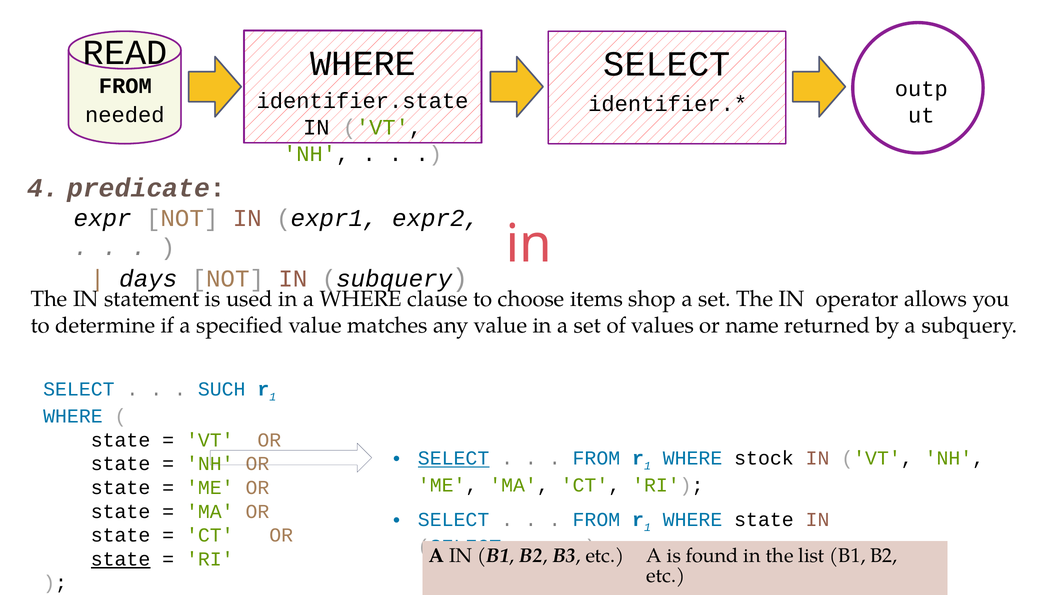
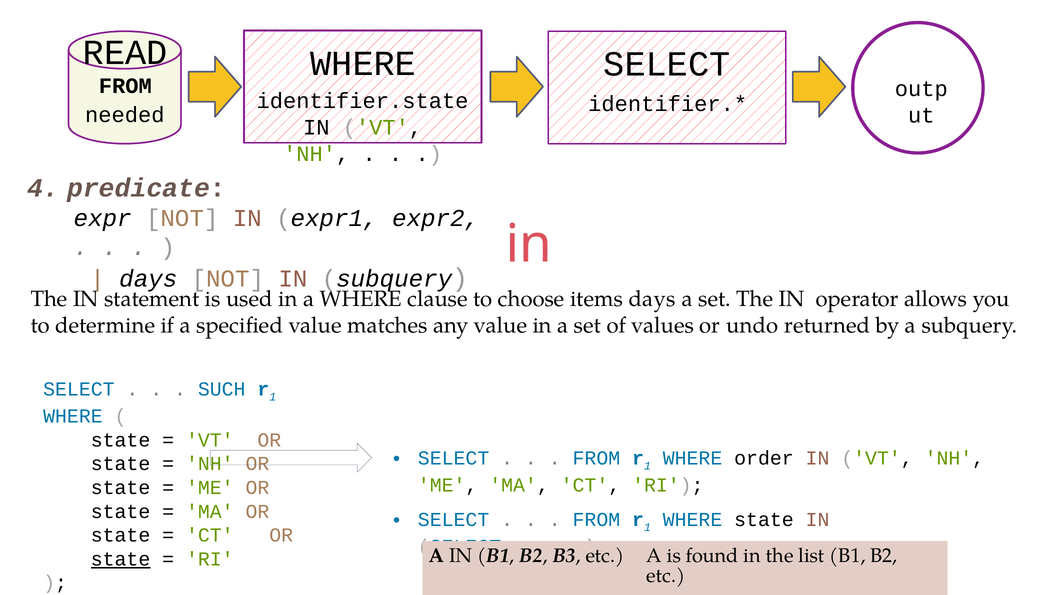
items shop: shop -> days
name: name -> undo
SELECT at (454, 458) underline: present -> none
stock: stock -> order
